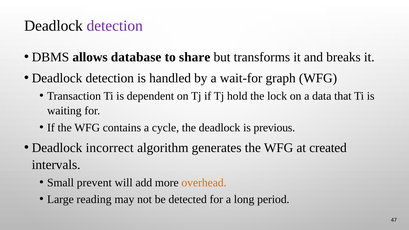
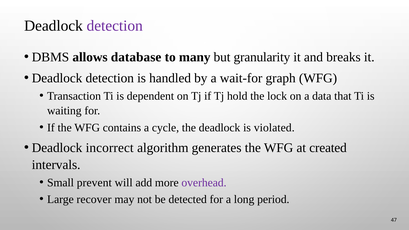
share: share -> many
transforms: transforms -> granularity
previous: previous -> violated
overhead colour: orange -> purple
reading: reading -> recover
